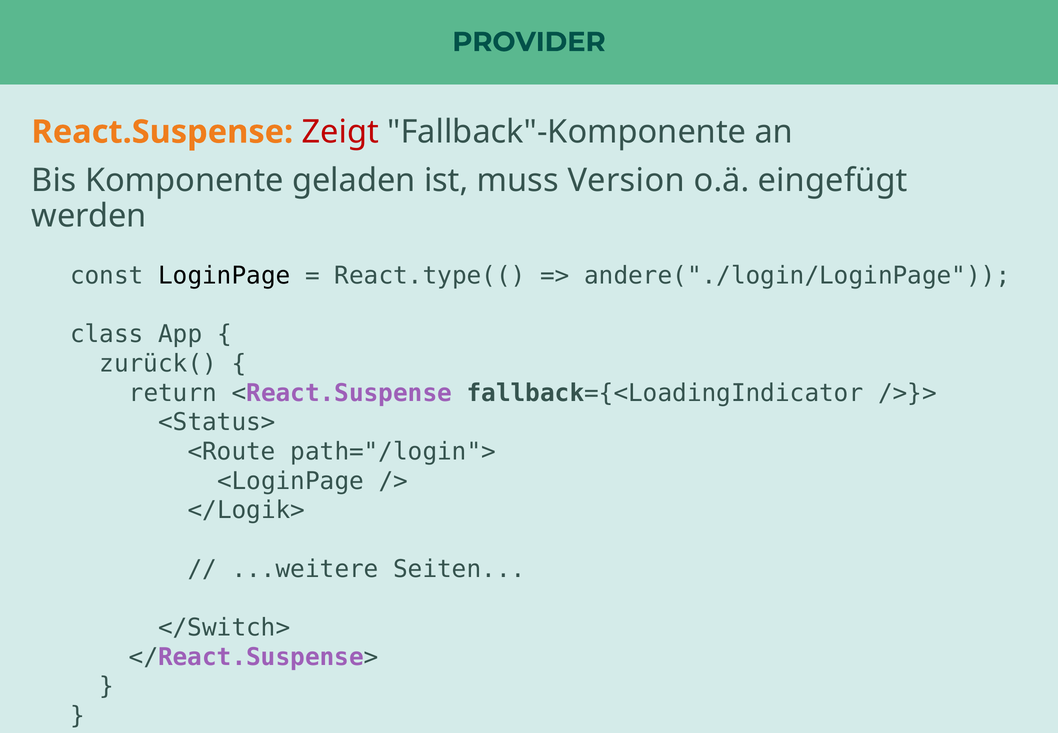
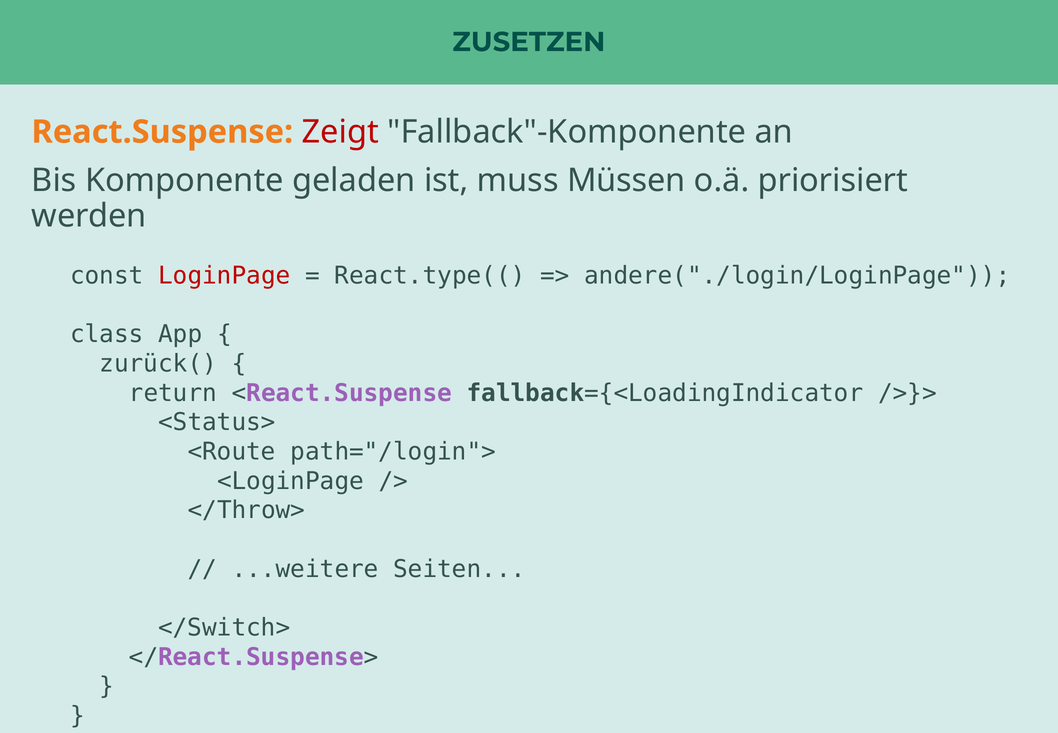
PROVIDER: PROVIDER -> ZUSETZEN
Version: Version -> Müssen
eingefügt: eingefügt -> priorisiert
LoginPage colour: black -> red
</Logik>: </Logik> -> </Throw>
